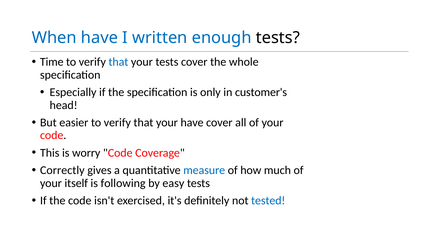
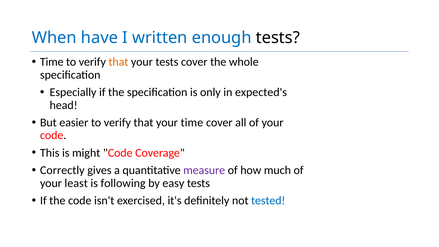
that at (118, 62) colour: blue -> orange
customer's: customer's -> expected's
your have: have -> time
worry: worry -> might
measure colour: blue -> purple
itself: itself -> least
